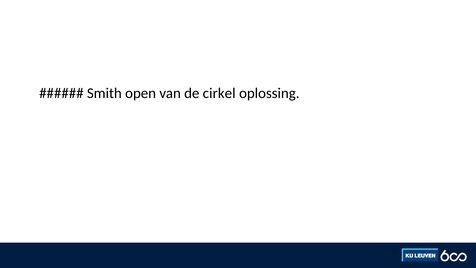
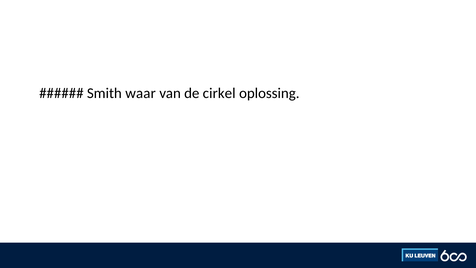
open: open -> waar
